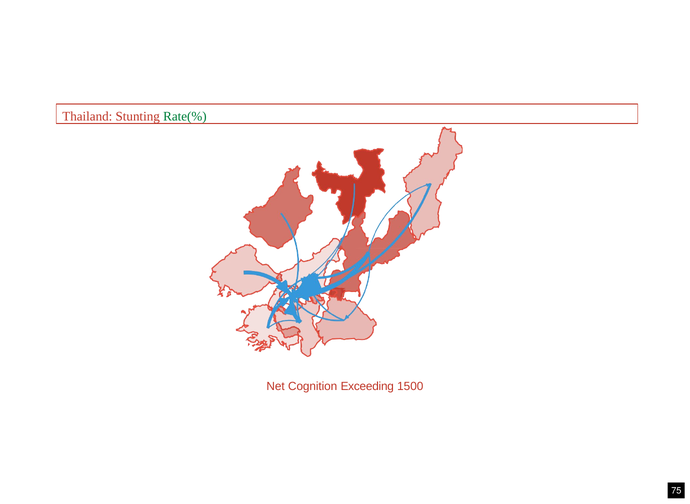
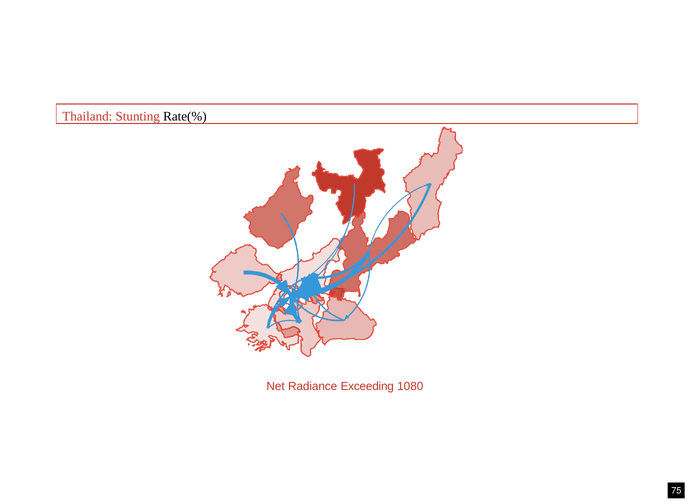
Rate(% colour: green -> black
Cognition: Cognition -> Radiance
1500: 1500 -> 1080
